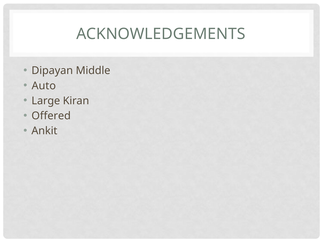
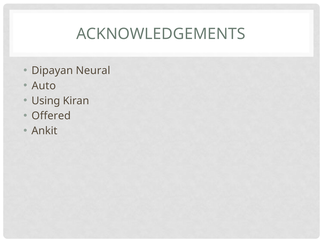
Middle: Middle -> Neural
Large: Large -> Using
